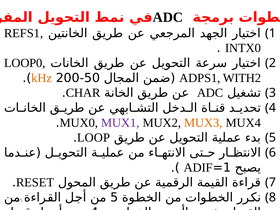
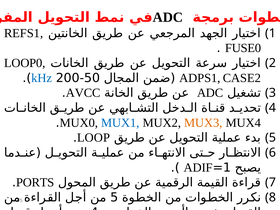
INTX0: INTX0 -> FUSE0
kHz colour: orange -> blue
WITH2: WITH2 -> CASE2
CHAR: CHAR -> AVCC
MUX1 colour: purple -> blue
RESET: RESET -> PORTS
